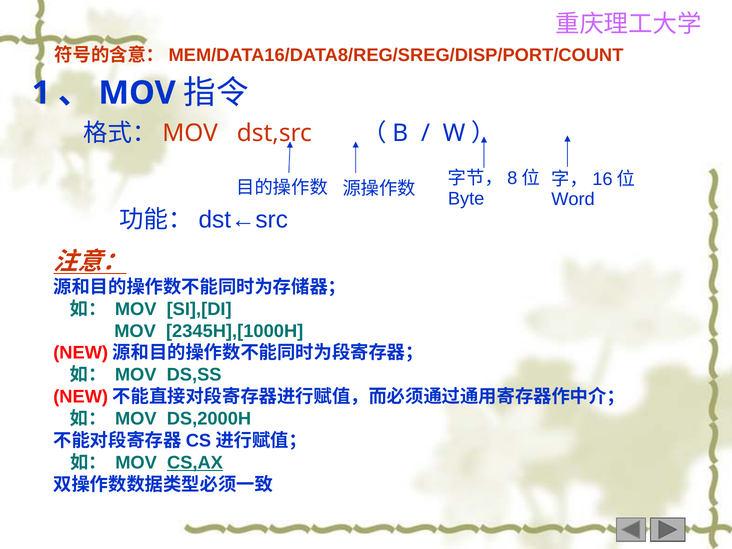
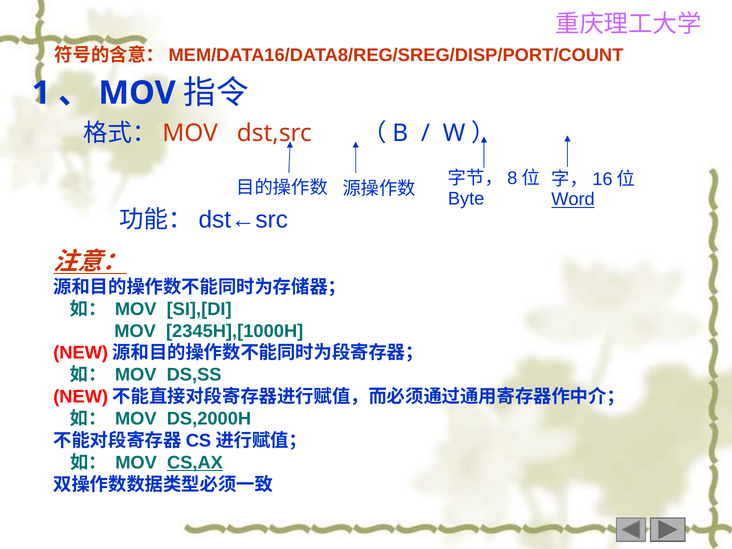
Word underline: none -> present
